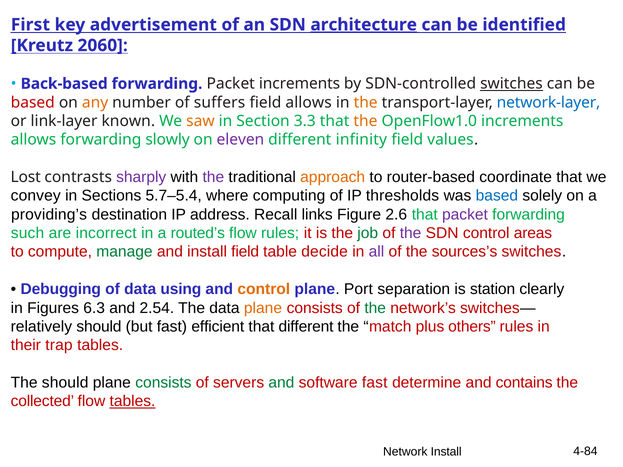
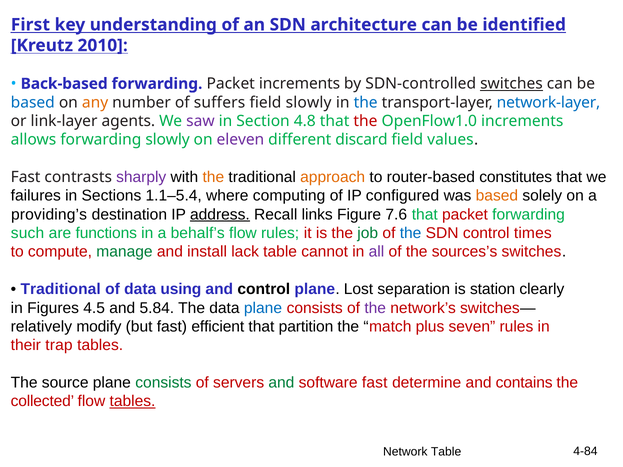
advertisement: advertisement -> understanding
architecture underline: present -> none
2060: 2060 -> 2010
based at (33, 102) colour: red -> blue
field allows: allows -> slowly
the at (366, 102) colour: orange -> blue
known: known -> agents
saw colour: orange -> purple
3.3: 3.3 -> 4.8
the at (365, 121) colour: orange -> red
infinity: infinity -> discard
Lost at (26, 177): Lost -> Fast
the at (213, 177) colour: purple -> orange
coordinate: coordinate -> constitutes
convey: convey -> failures
5.7–5.4: 5.7–5.4 -> 1.1–5.4
thresholds: thresholds -> configured
based at (497, 196) colour: blue -> orange
address underline: none -> present
2.6: 2.6 -> 7.6
packet at (465, 215) colour: purple -> red
incorrect: incorrect -> functions
routed’s: routed’s -> behalf’s
the at (411, 233) colour: purple -> blue
areas: areas -> times
install field: field -> lack
decide: decide -> cannot
Debugging at (61, 289): Debugging -> Traditional
control at (264, 289) colour: orange -> black
Port: Port -> Lost
6.3: 6.3 -> 4.5
2.54: 2.54 -> 5.84
plane at (263, 308) colour: orange -> blue
the at (375, 308) colour: green -> purple
relatively should: should -> modify
that different: different -> partition
others: others -> seven
The should: should -> source
Network Install: Install -> Table
